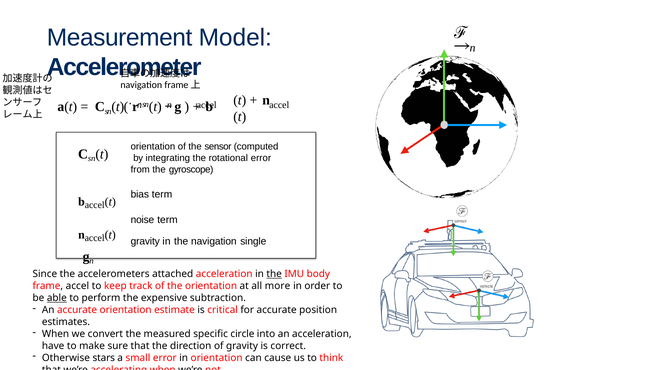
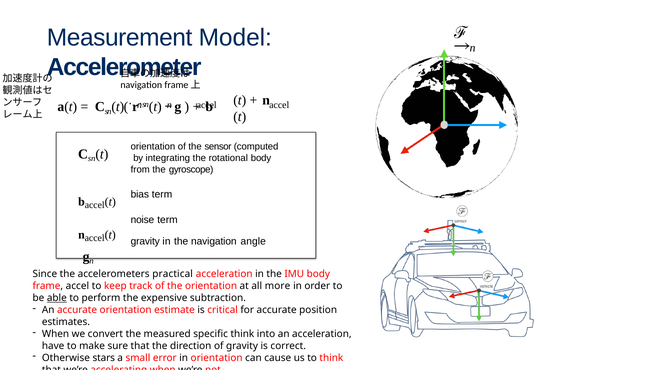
rotational error: error -> body
single: single -> angle
attached: attached -> practical
the at (274, 274) underline: present -> none
specific circle: circle -> think
